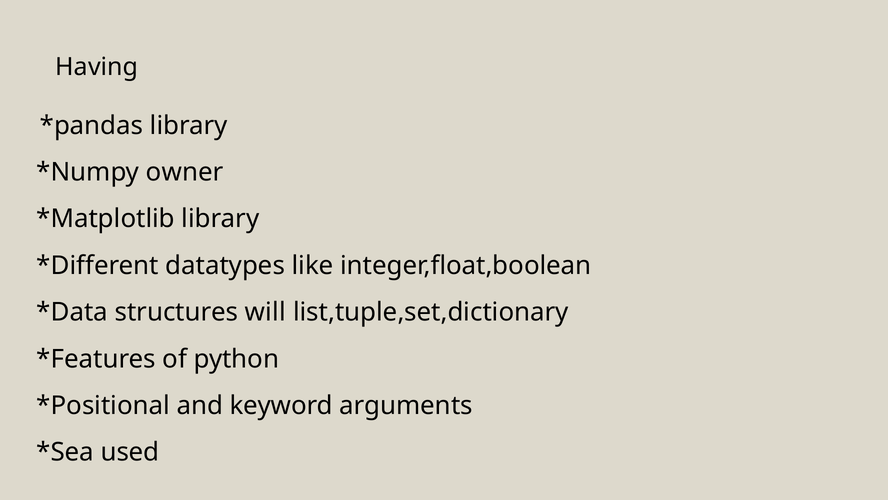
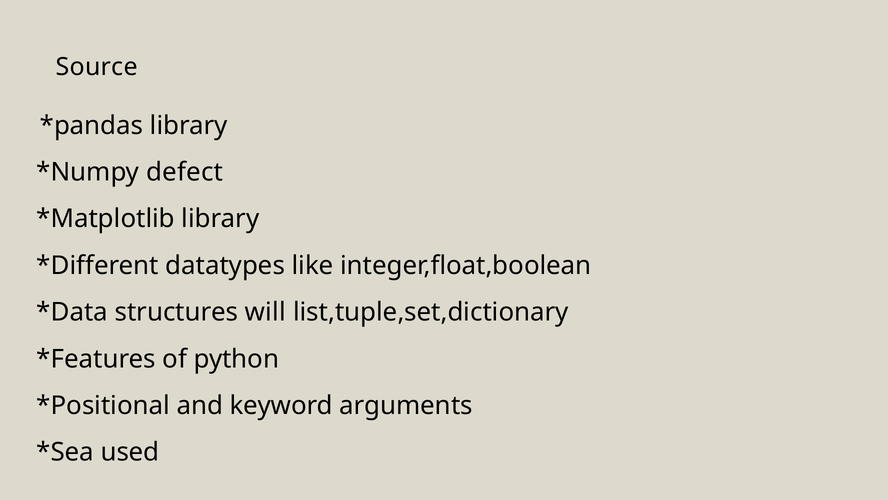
Having: Having -> Source
owner: owner -> defect
